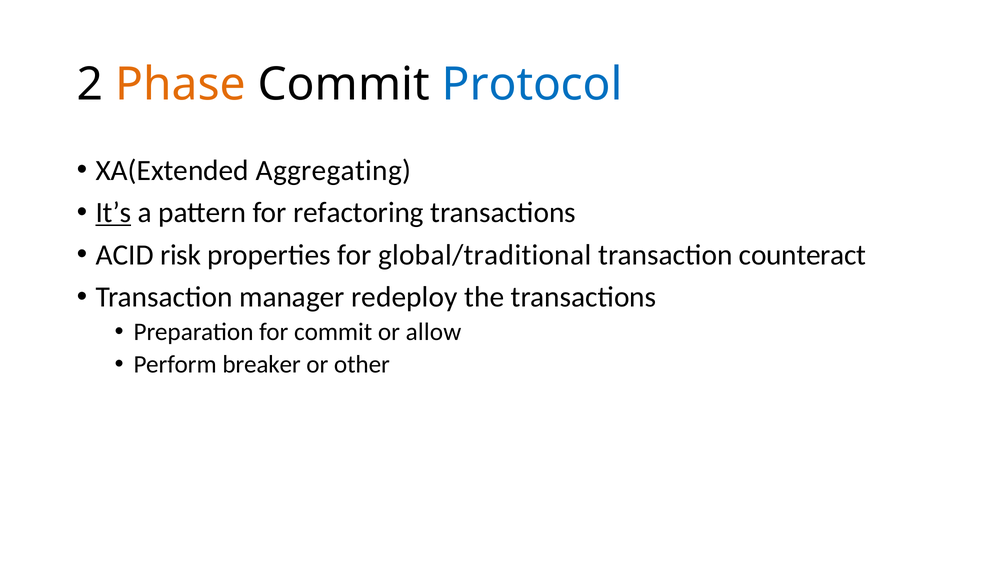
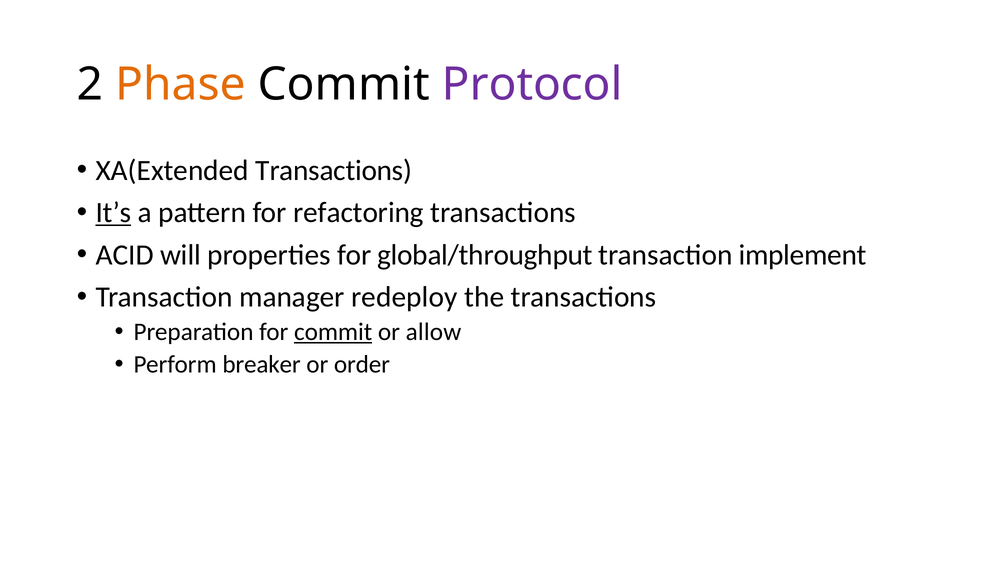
Protocol colour: blue -> purple
XA(Extended Aggregating: Aggregating -> Transactions
risk: risk -> will
global/traditional: global/traditional -> global/throughput
counteract: counteract -> implement
commit at (333, 332) underline: none -> present
other: other -> order
